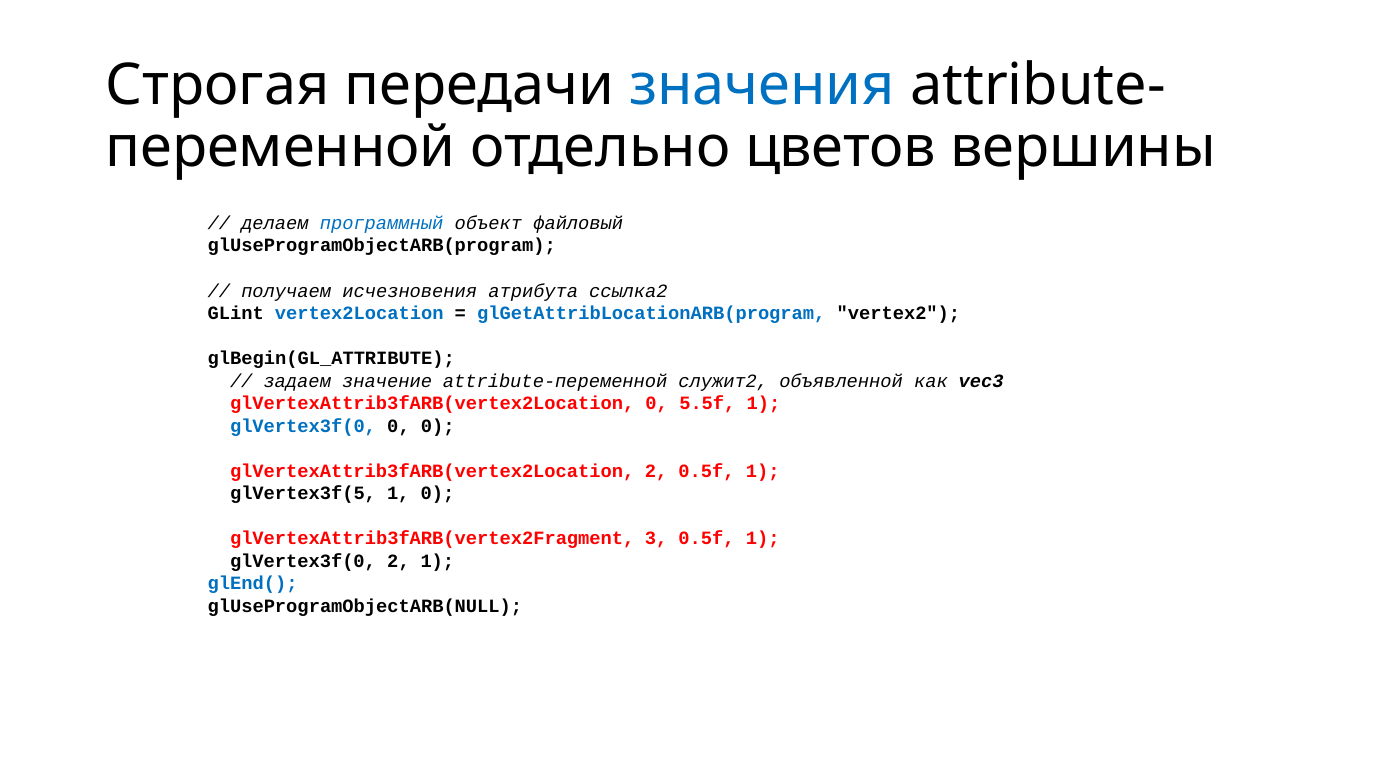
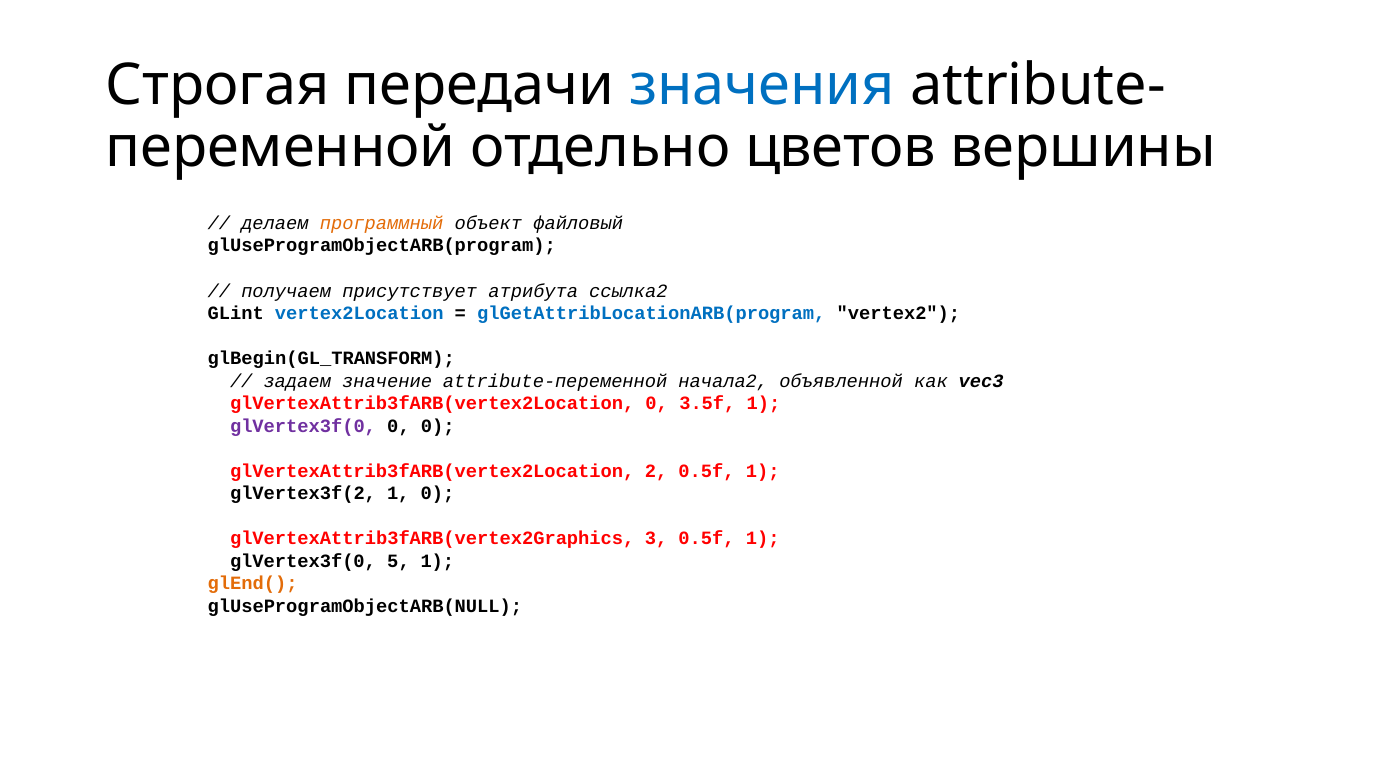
программный colour: blue -> orange
исчезновения: исчезновения -> присутствует
glBegin(GL_ATTRIBUTE: glBegin(GL_ATTRIBUTE -> glBegin(GL_TRANSFORM
служит2: служит2 -> начала2
5.5f: 5.5f -> 3.5f
glVertex3f(0 at (303, 426) colour: blue -> purple
glVertex3f(5: glVertex3f(5 -> glVertex3f(2
glVertexAttrib3fARB(vertex2Fragment: glVertexAttrib3fARB(vertex2Fragment -> glVertexAttrib3fARB(vertex2Graphics
glVertex3f(0 2: 2 -> 5
glEnd( colour: blue -> orange
